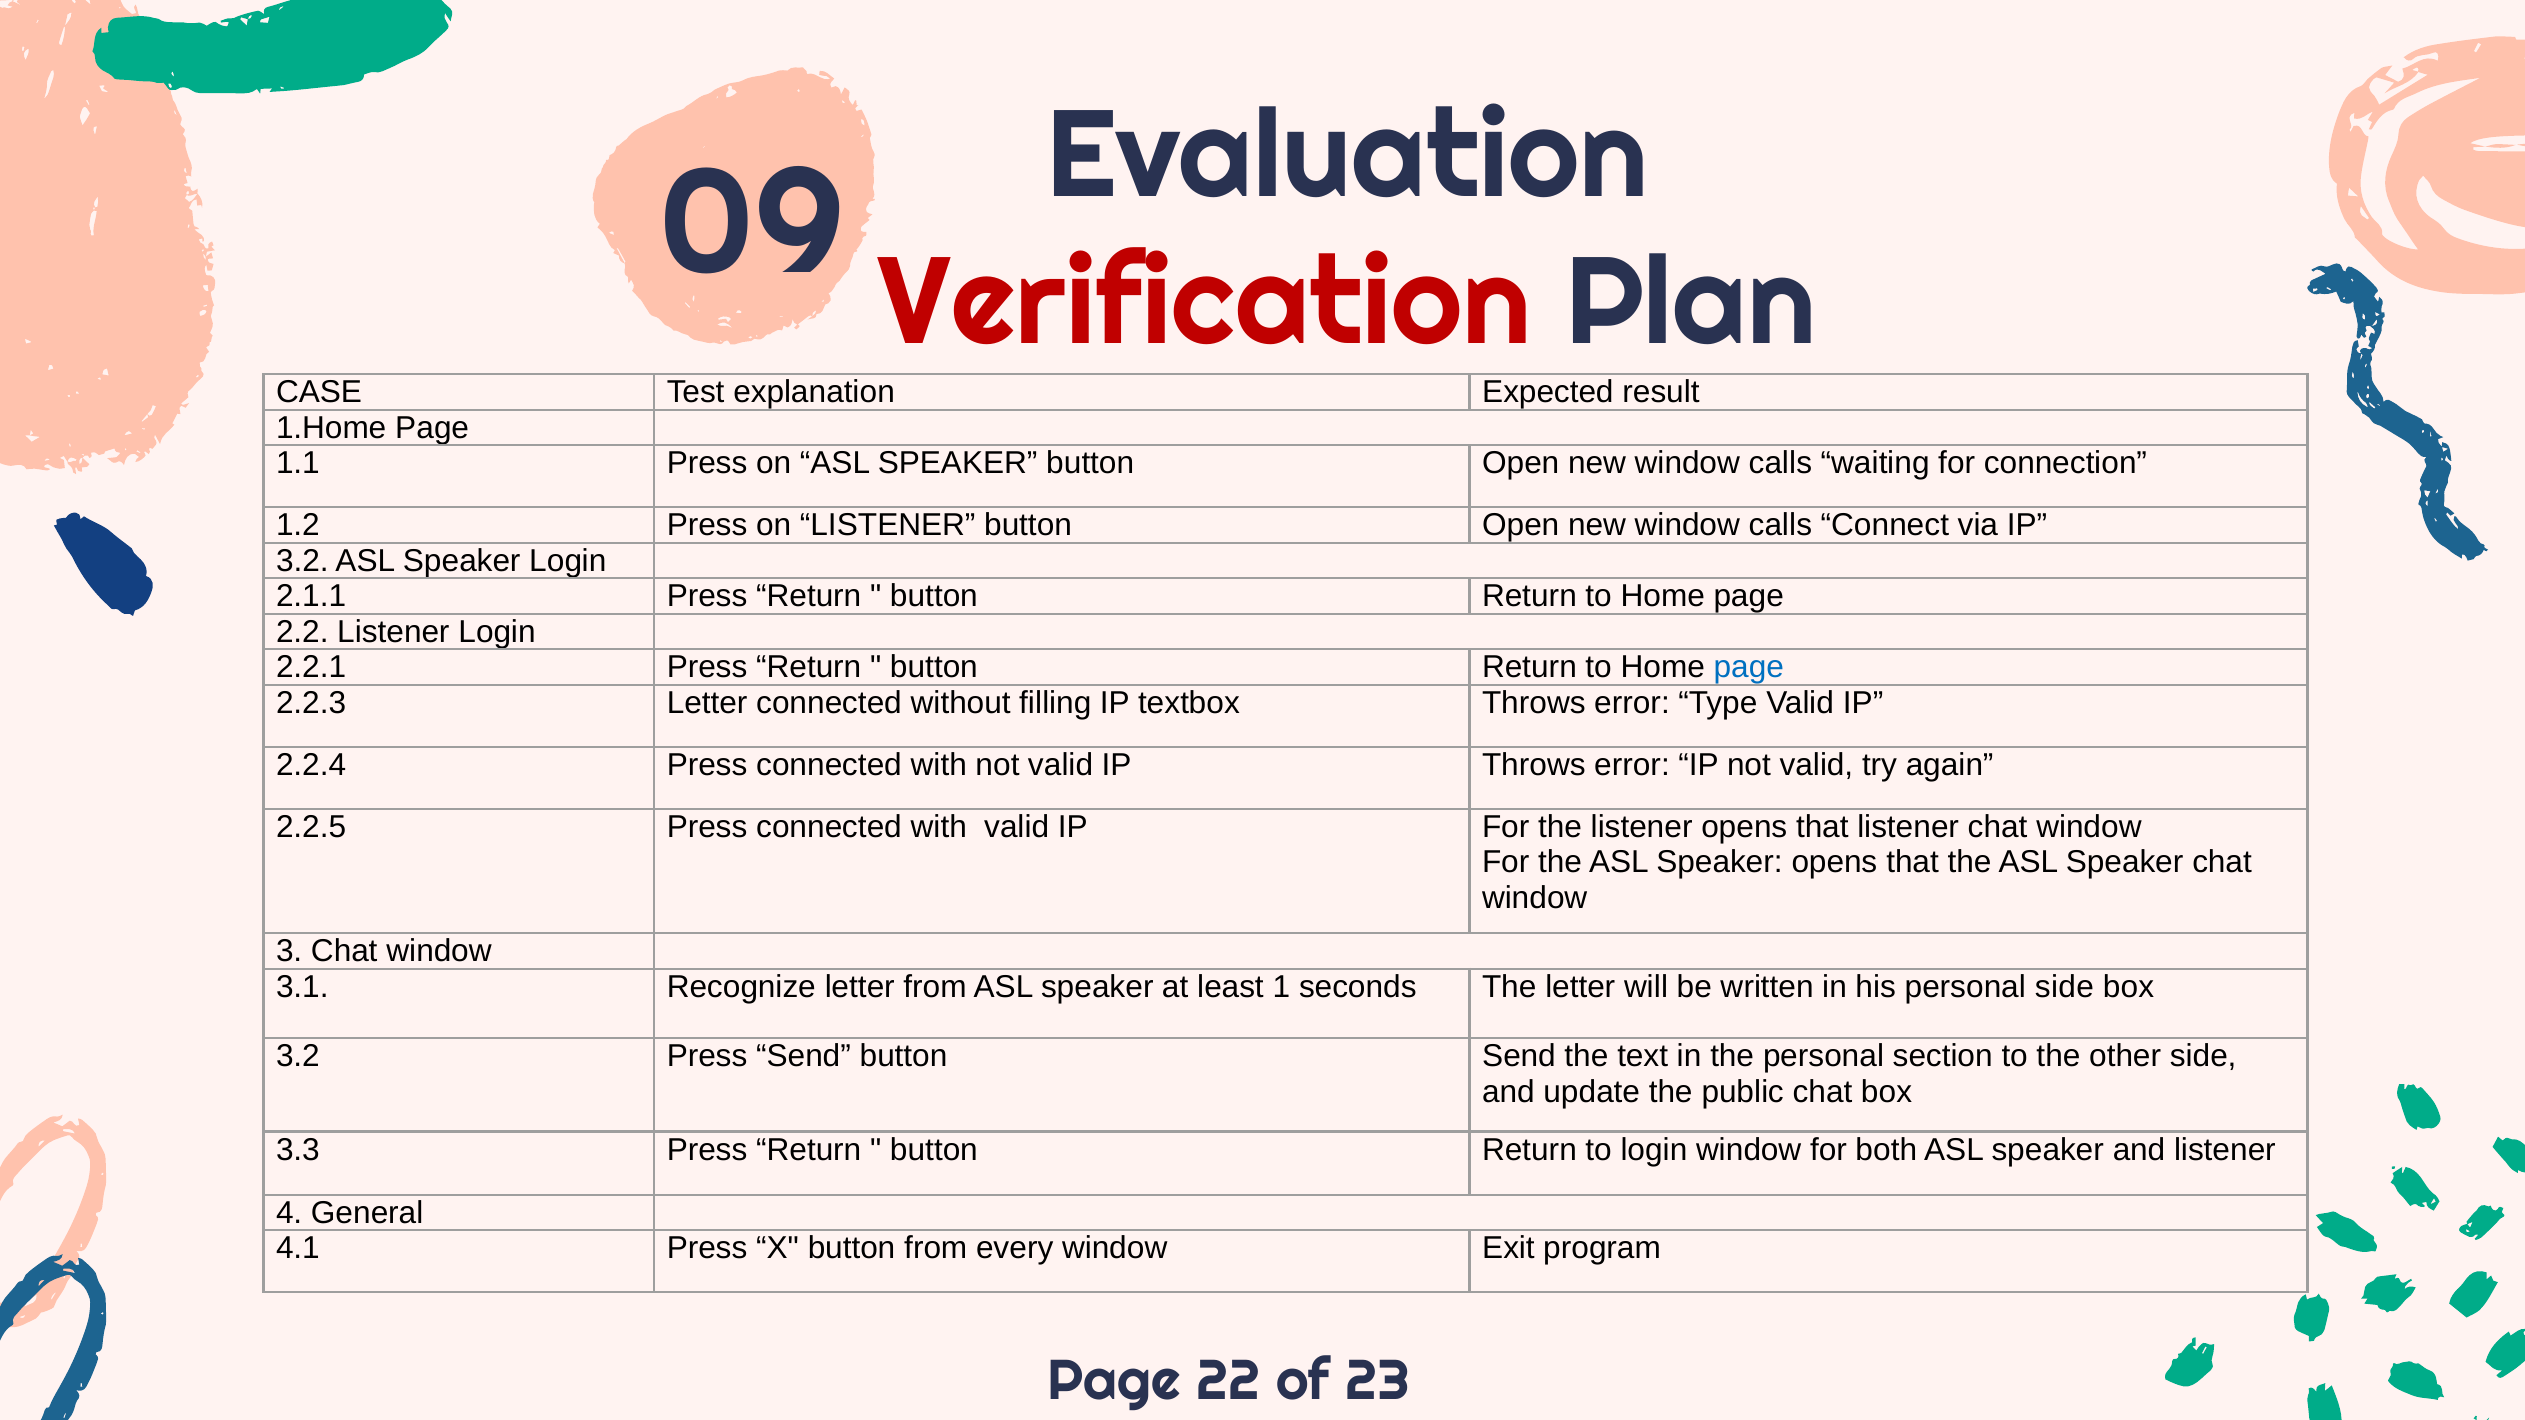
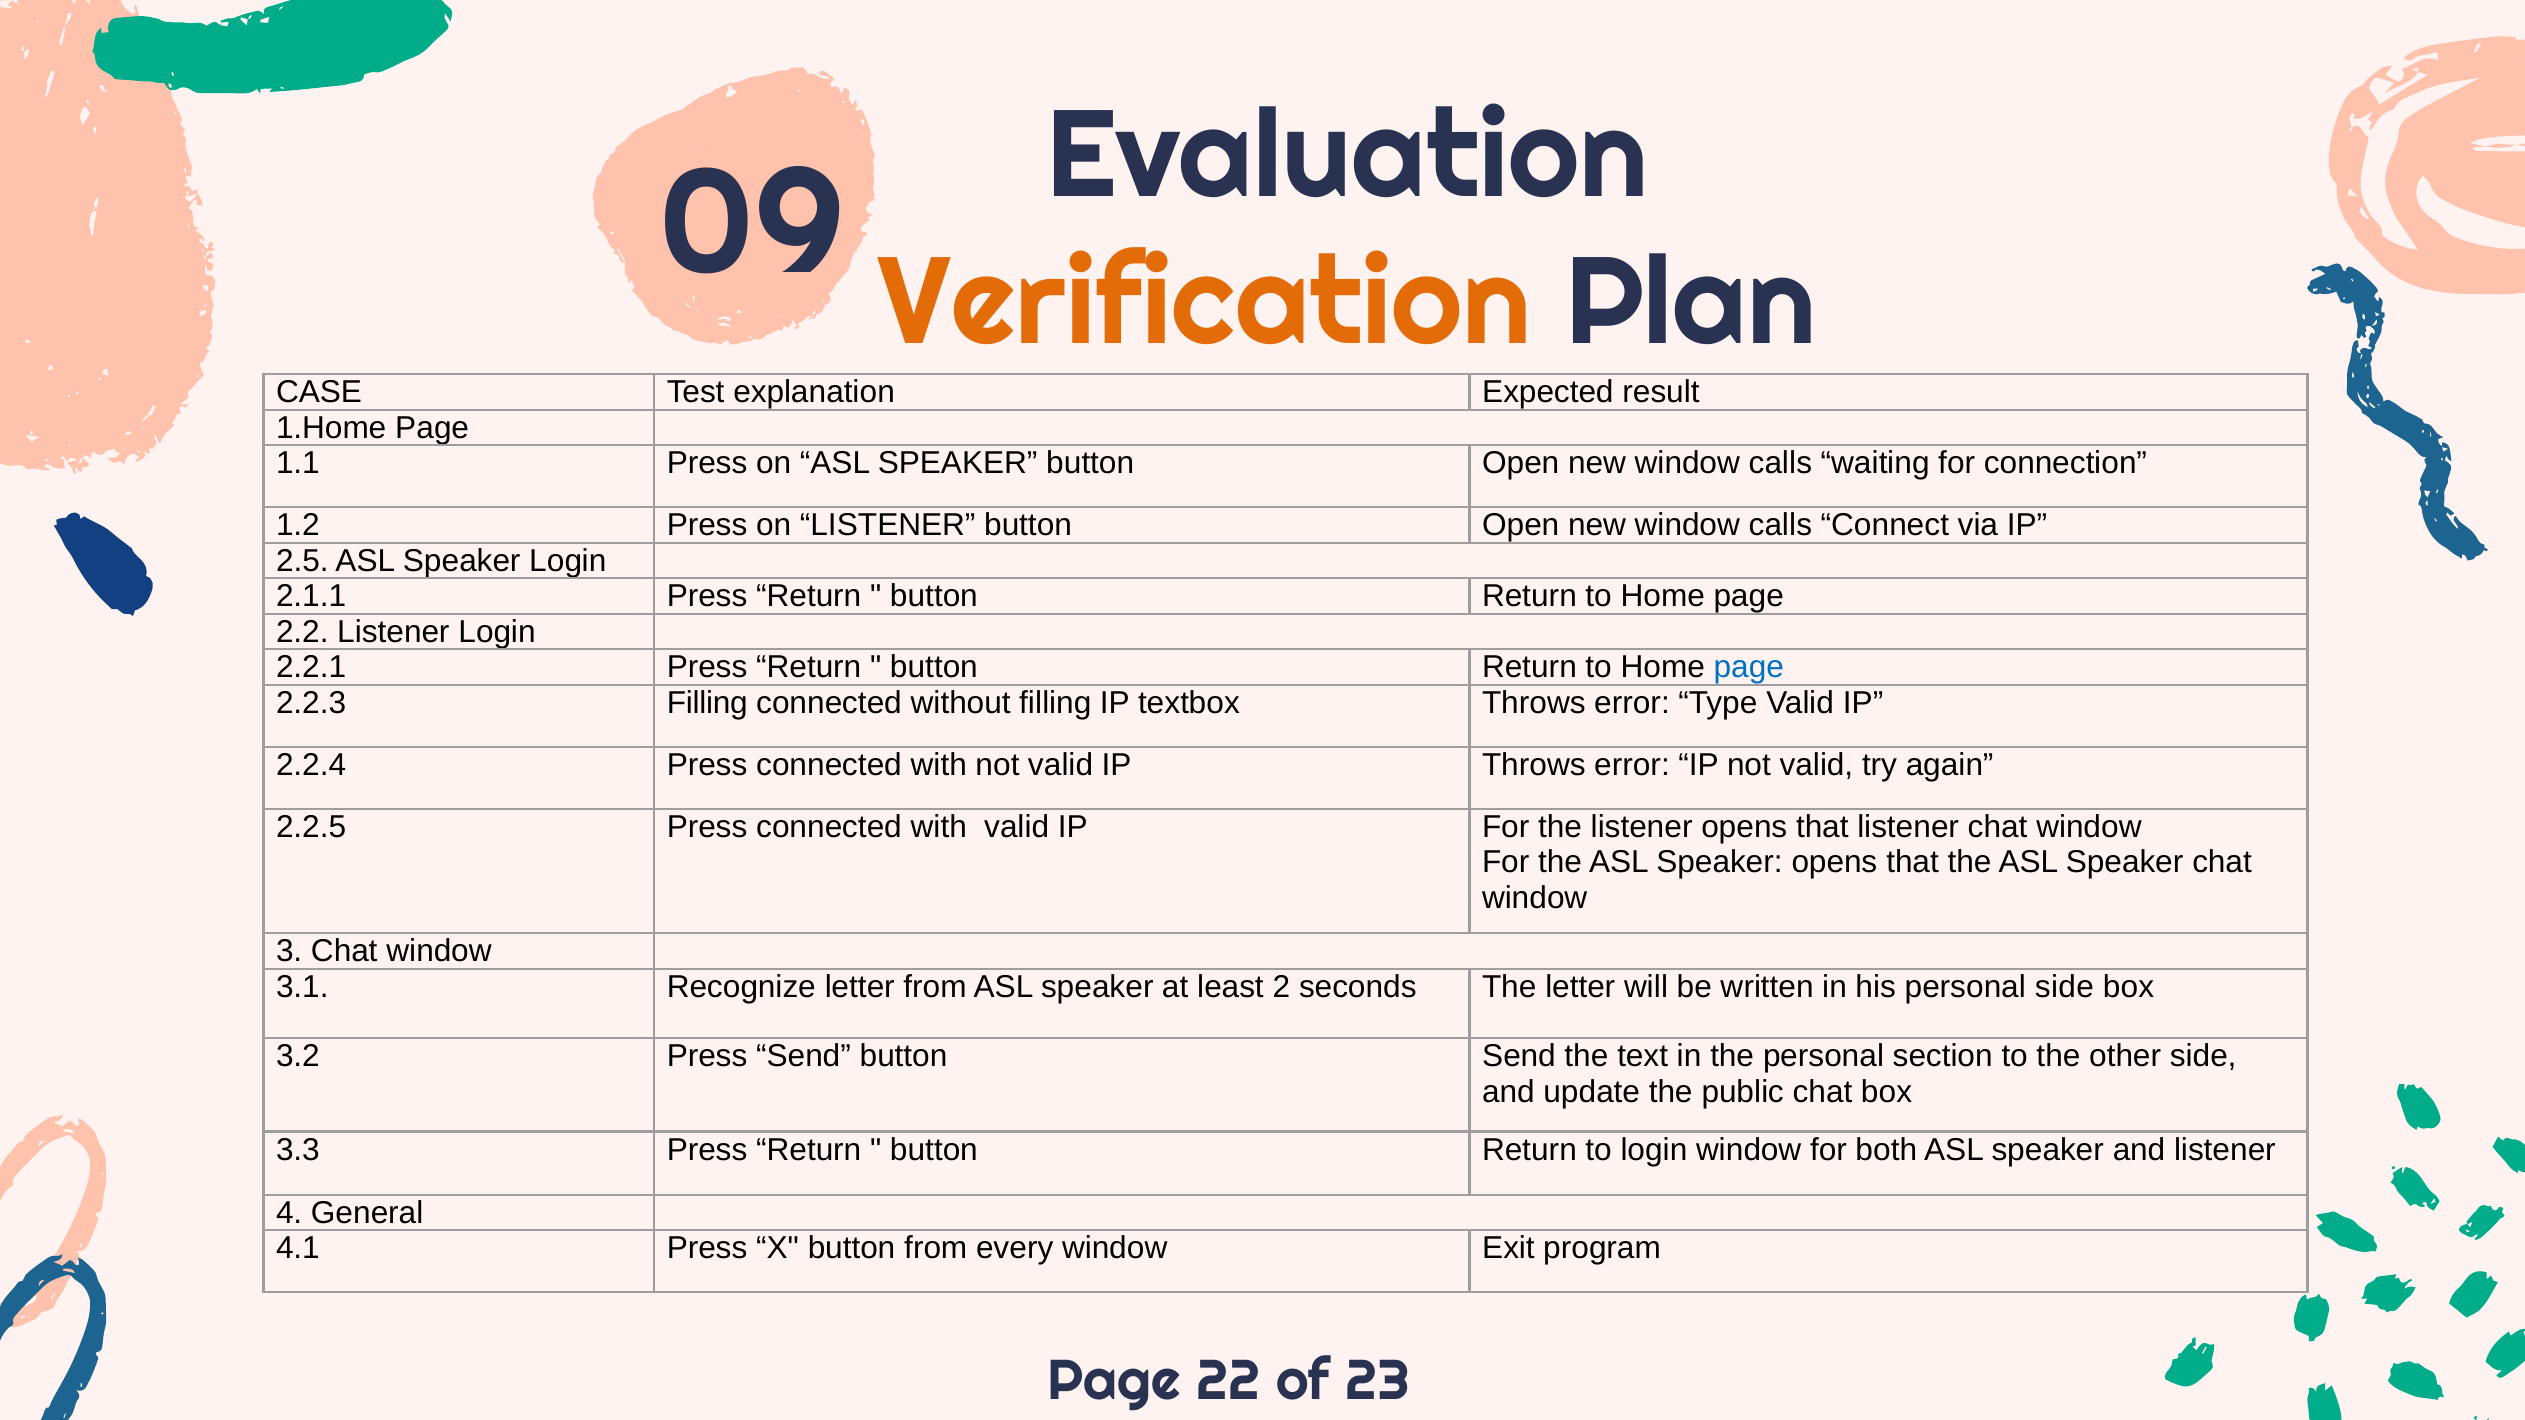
Verification colour: red -> orange
3.2 at (302, 561): 3.2 -> 2.5
2.2.3 Letter: Letter -> Filling
1: 1 -> 2
